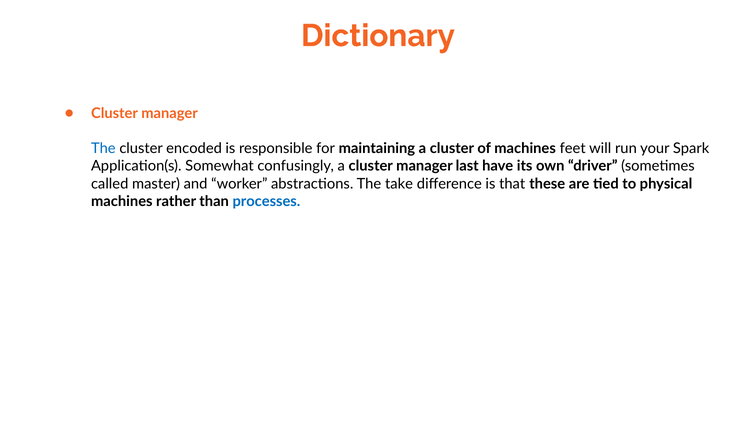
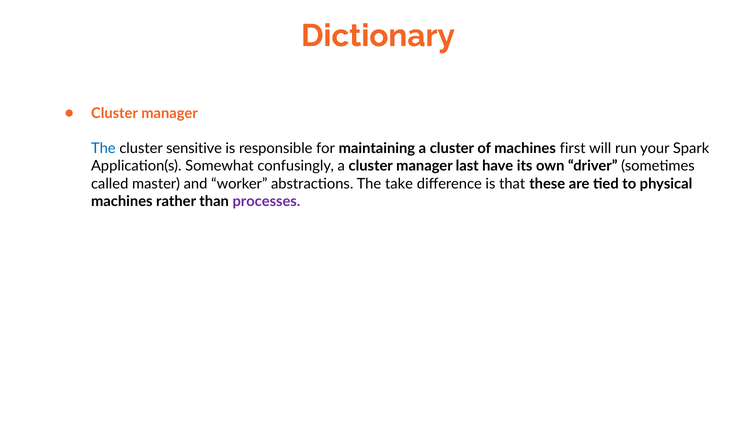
encoded: encoded -> sensitive
feet: feet -> first
processes colour: blue -> purple
